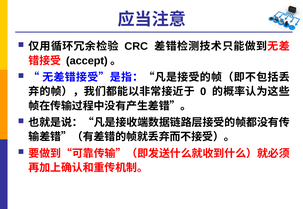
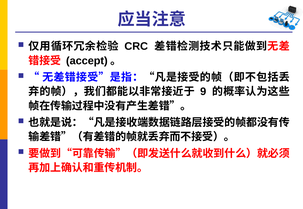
0: 0 -> 9
